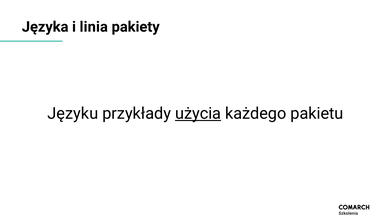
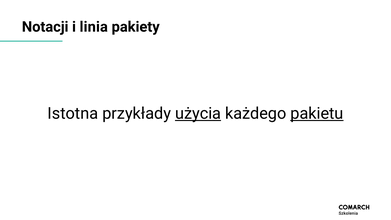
Języka: Języka -> Notacji
Języku: Języku -> Istotna
pakietu underline: none -> present
